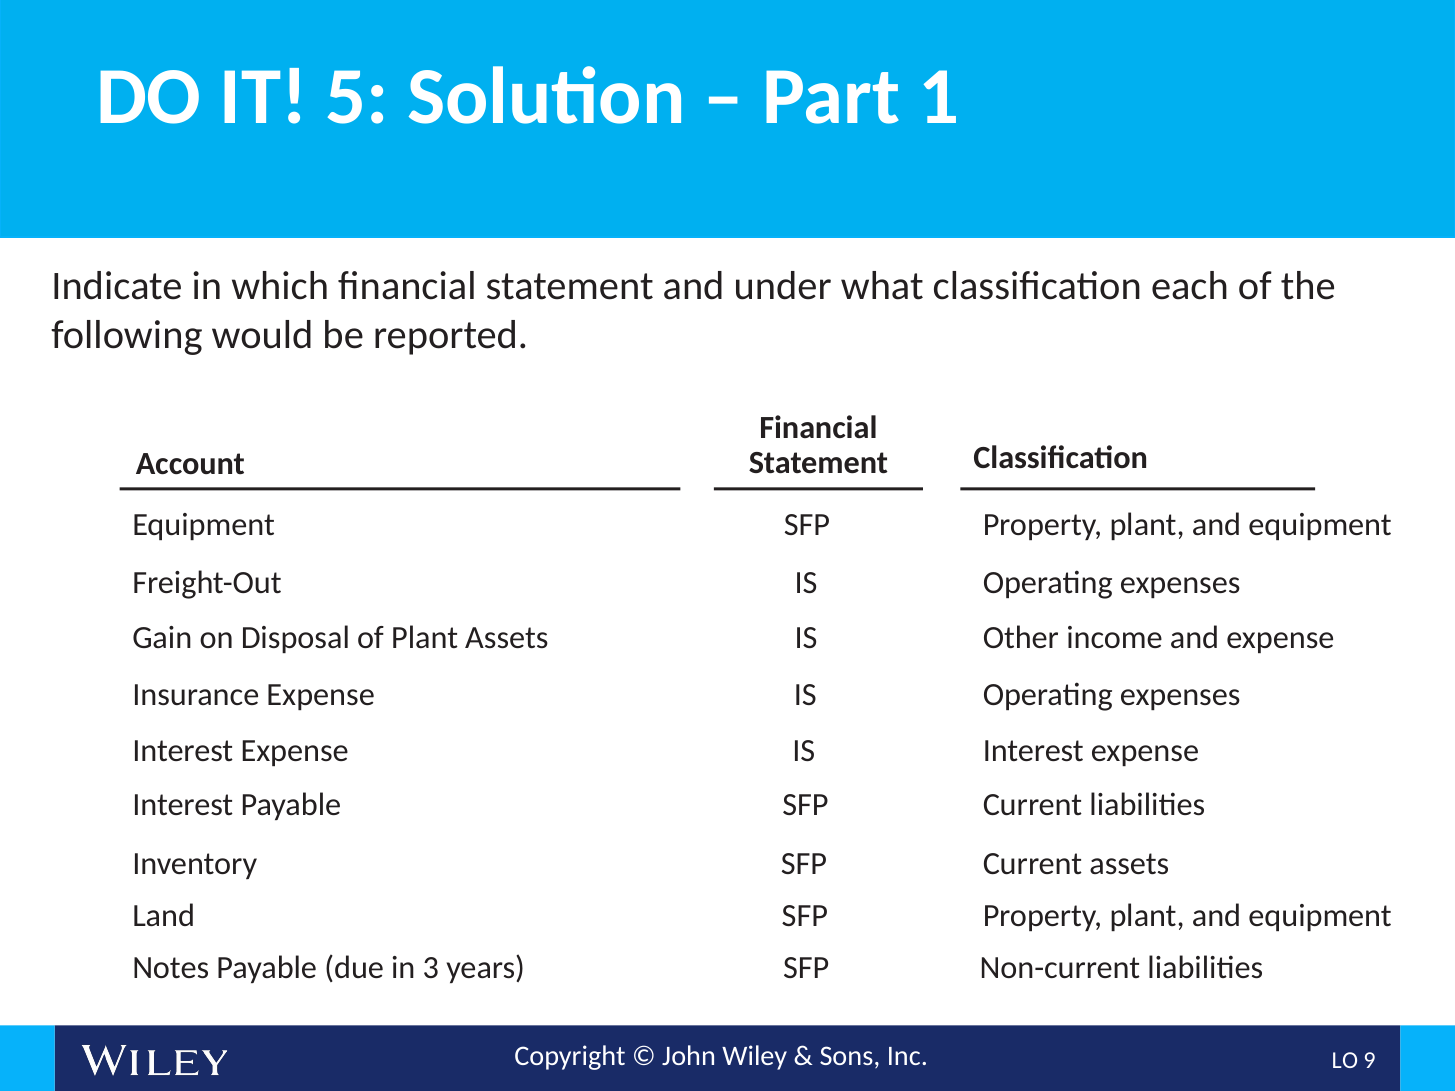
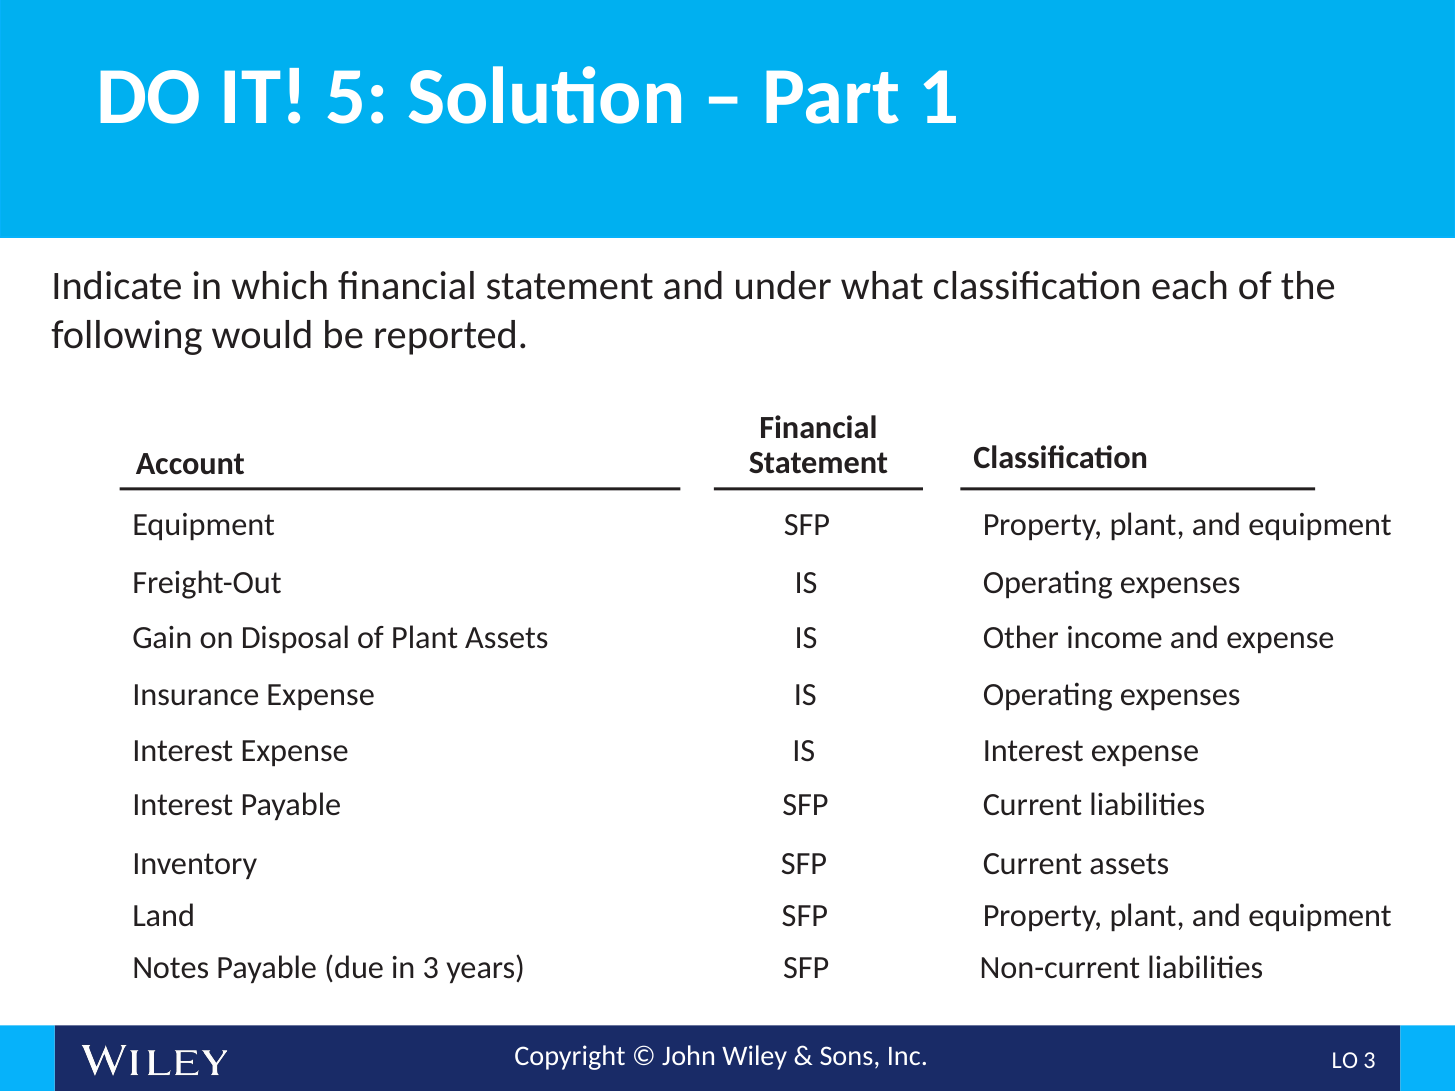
O 9: 9 -> 3
